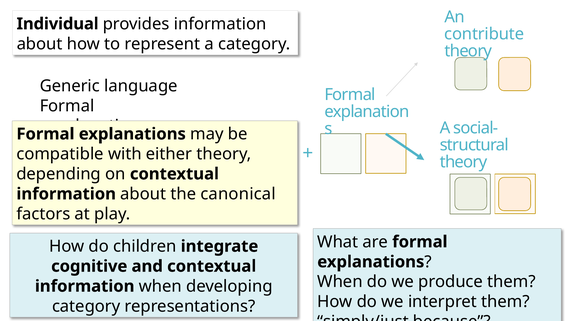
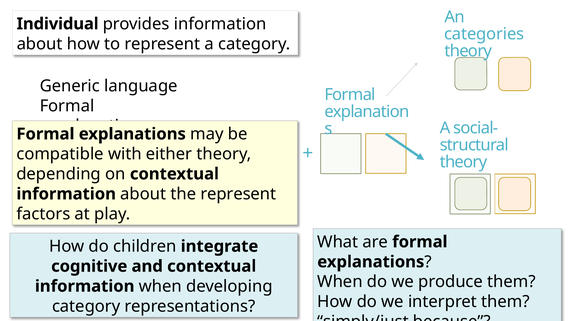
contribute: contribute -> categories
the canonical: canonical -> represent
